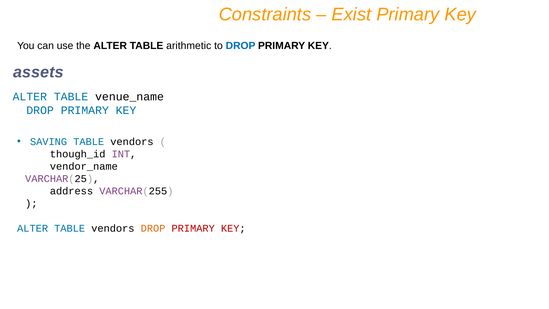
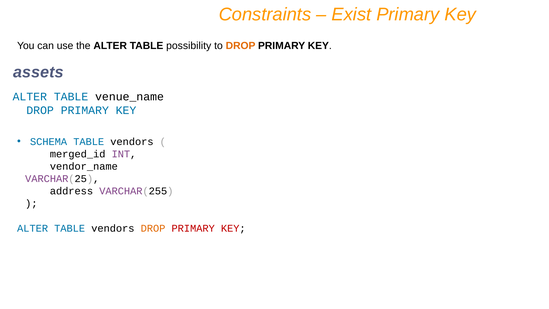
arithmetic: arithmetic -> possibility
DROP at (241, 46) colour: blue -> orange
SAVING: SAVING -> SCHEMA
though_id: though_id -> merged_id
